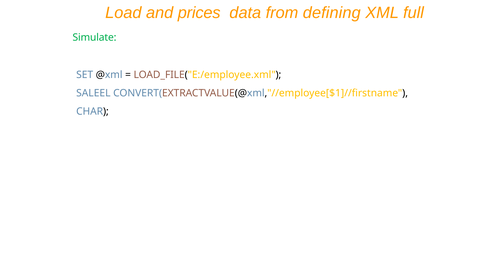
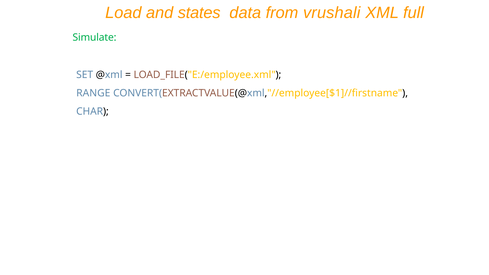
prices: prices -> states
defining: defining -> vrushali
SALEEL: SALEEL -> RANGE
